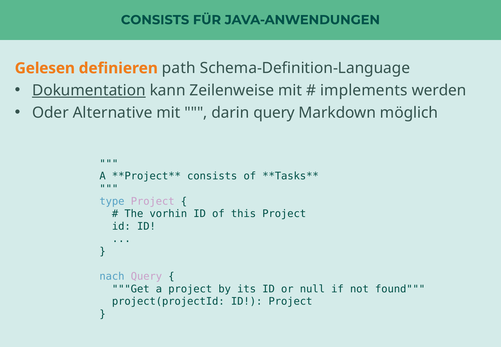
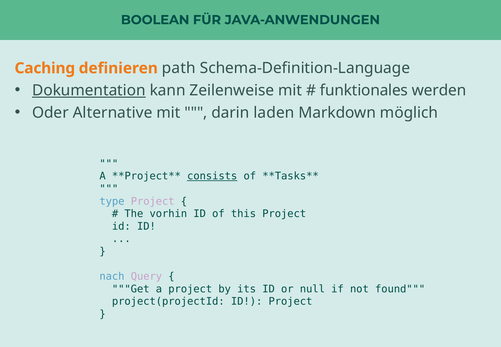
CONSISTS at (155, 20): CONSISTS -> BOOLEAN
Gelesen: Gelesen -> Caching
implements: implements -> funktionales
darin query: query -> laden
consists at (212, 176) underline: none -> present
